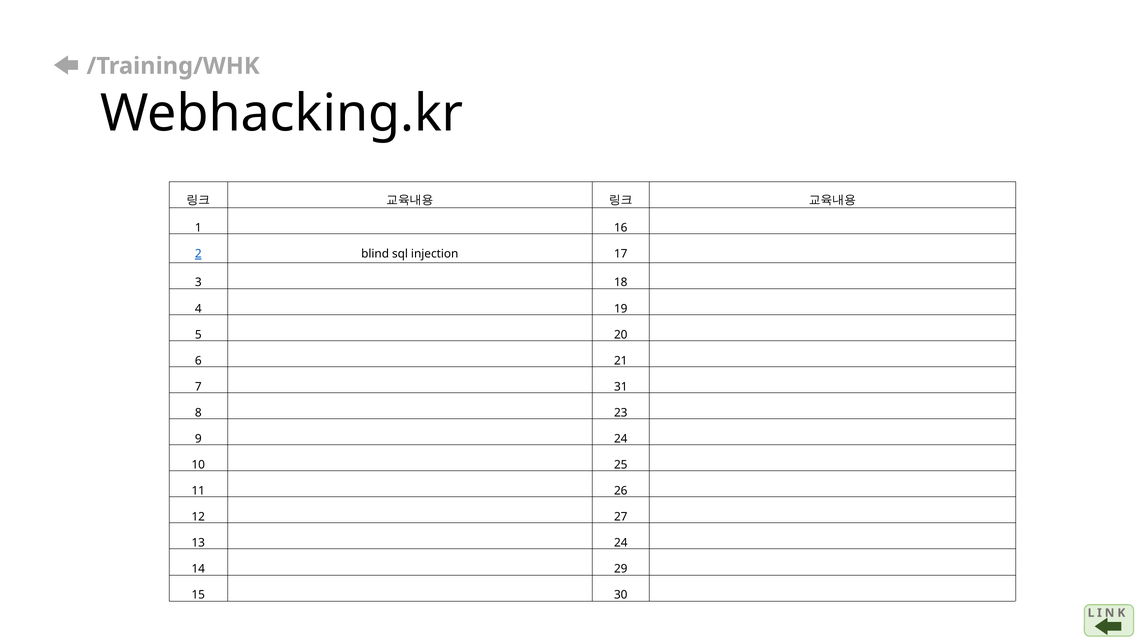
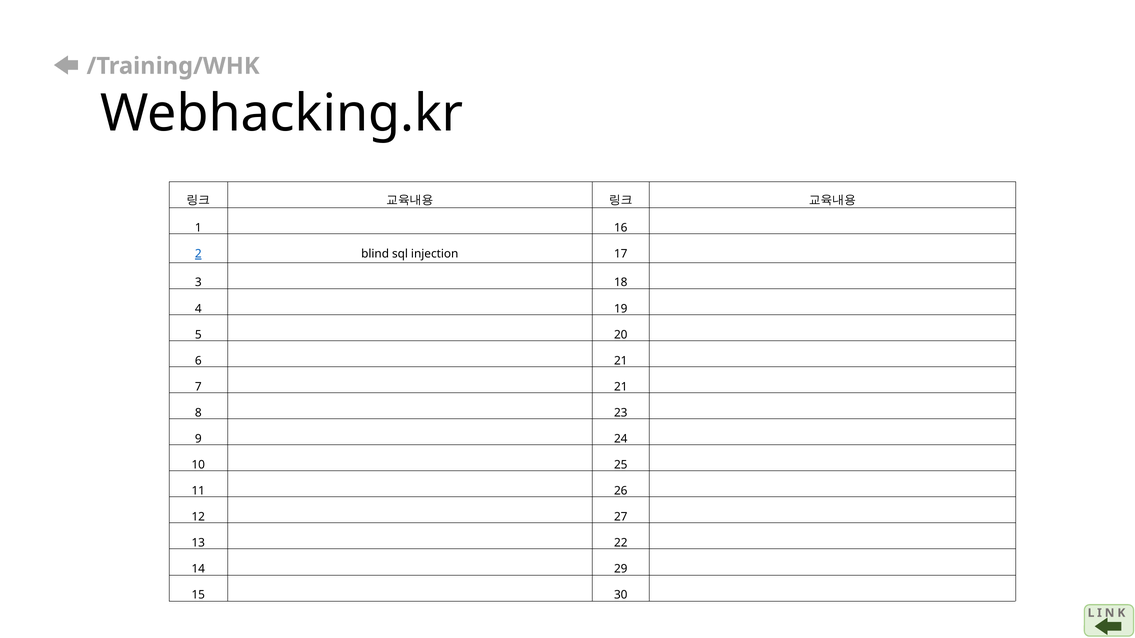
7 31: 31 -> 21
13 24: 24 -> 22
